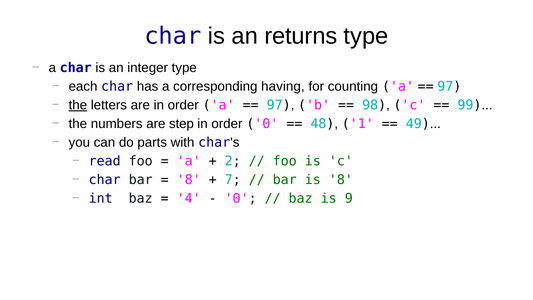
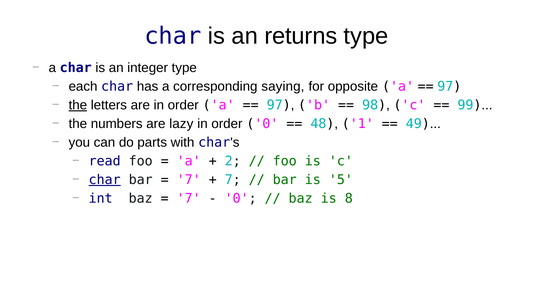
having: having -> saying
counting: counting -> opposite
step: step -> lazy
char at (105, 180) underline: none -> present
8 at (189, 180): 8 -> 7
is 8: 8 -> 5
4 at (189, 198): 4 -> 7
9: 9 -> 8
